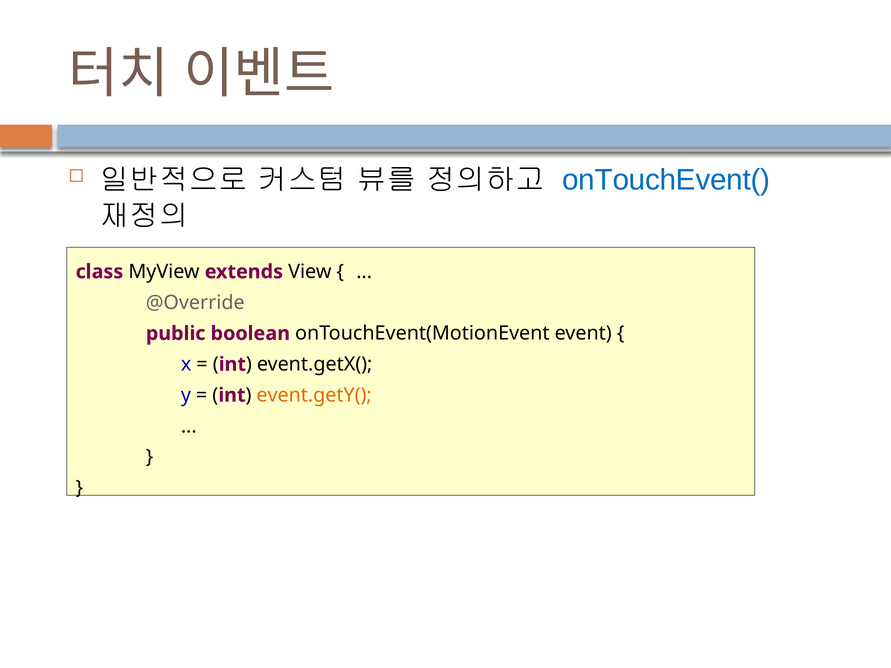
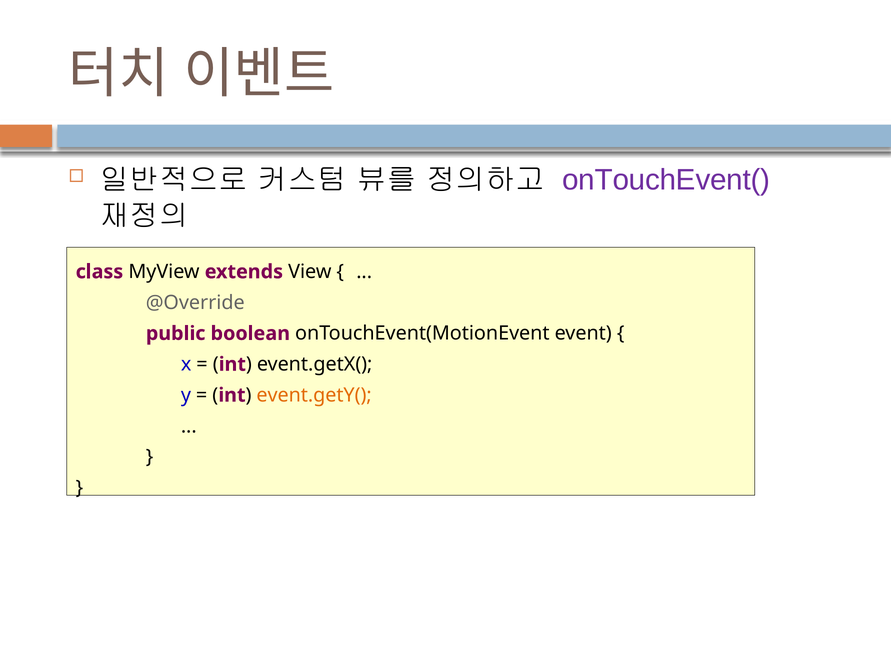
onTouchEvent( colour: blue -> purple
